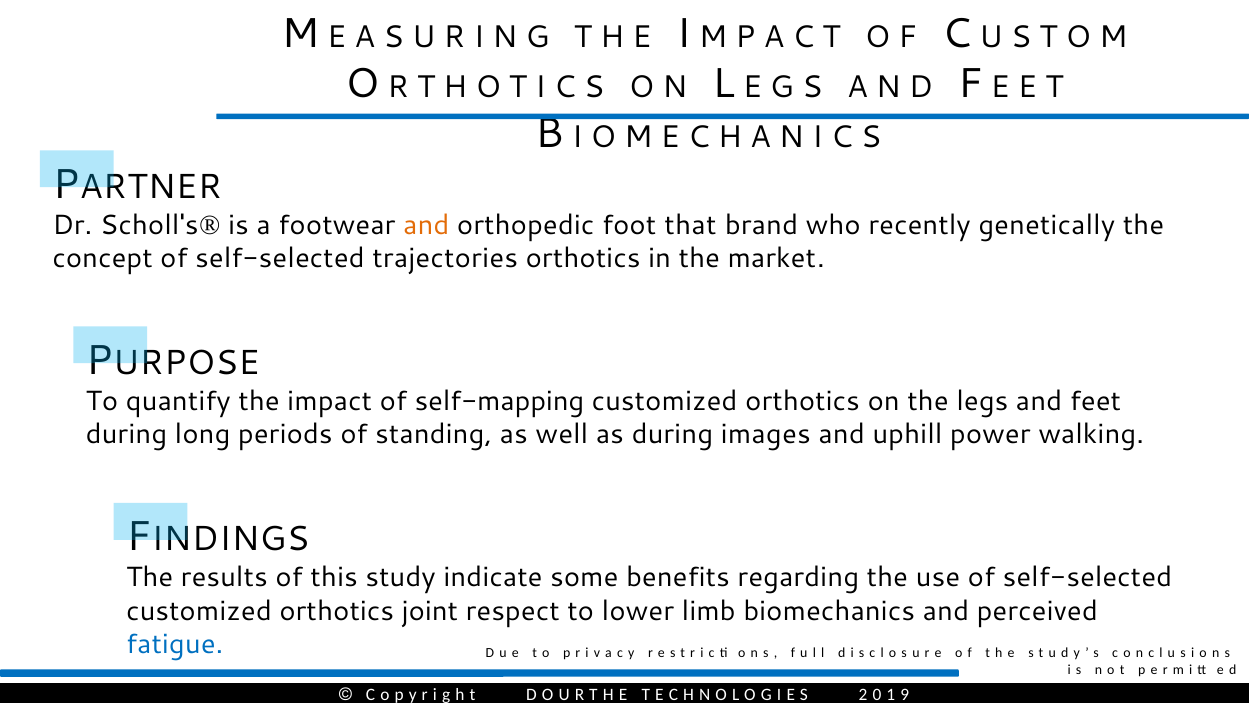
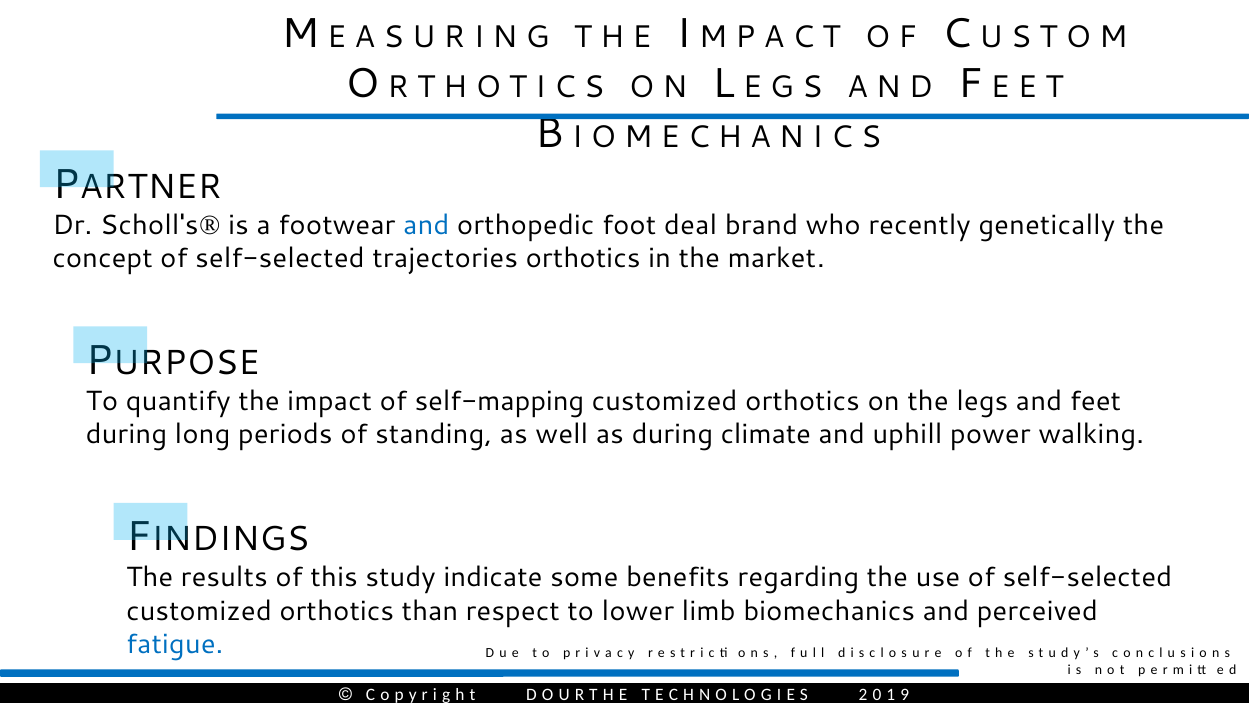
and at (426, 225) colour: orange -> blue
that: that -> deal
images: images -> climate
joint: joint -> than
